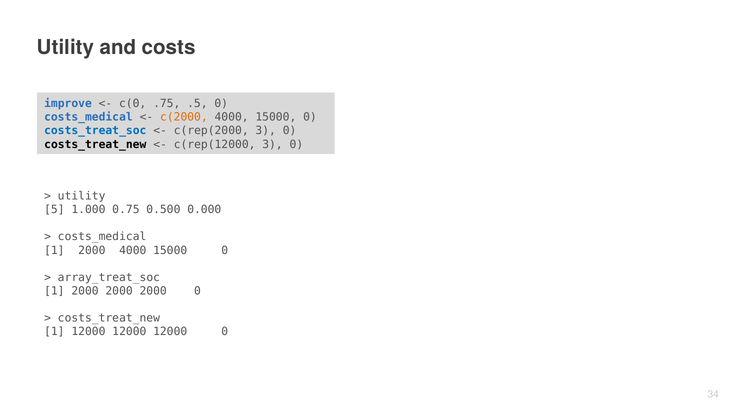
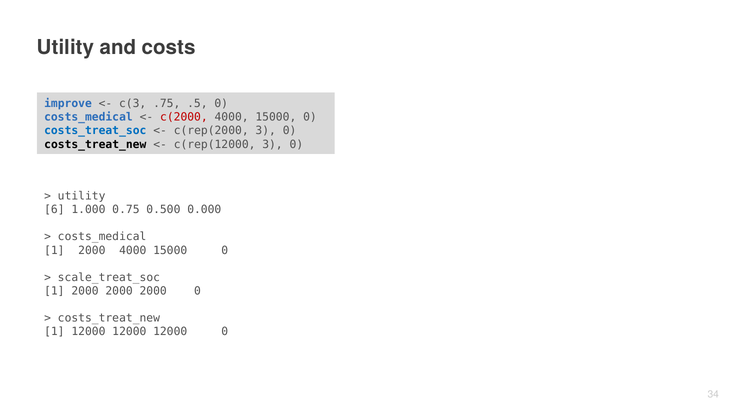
c(0: c(0 -> c(3
c(2000 colour: orange -> red
5: 5 -> 6
array_treat_soc: array_treat_soc -> scale_treat_soc
